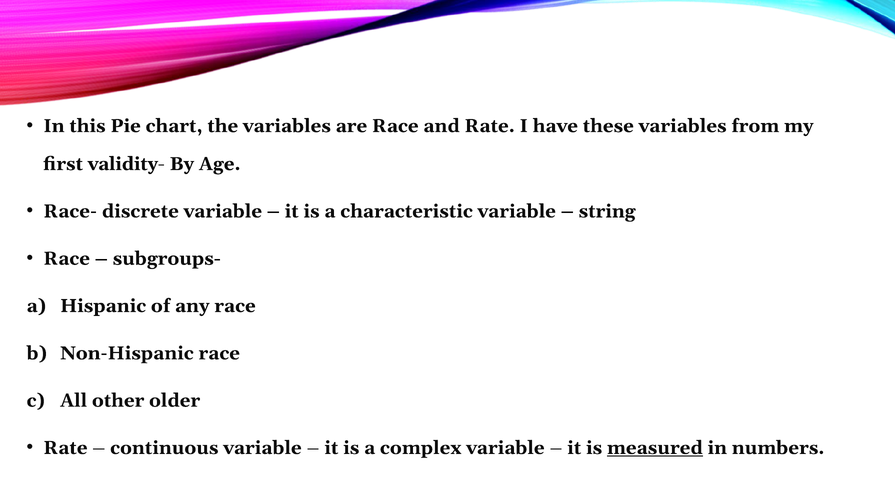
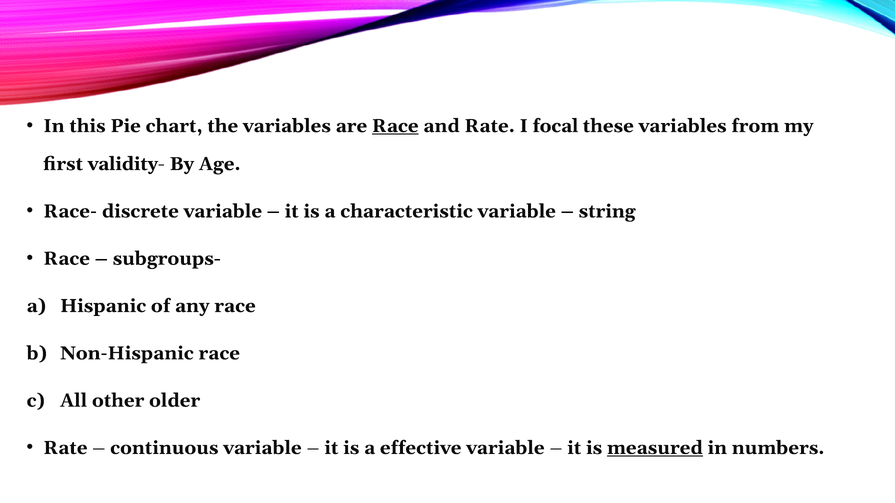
Race at (395, 126) underline: none -> present
have: have -> focal
complex: complex -> effective
